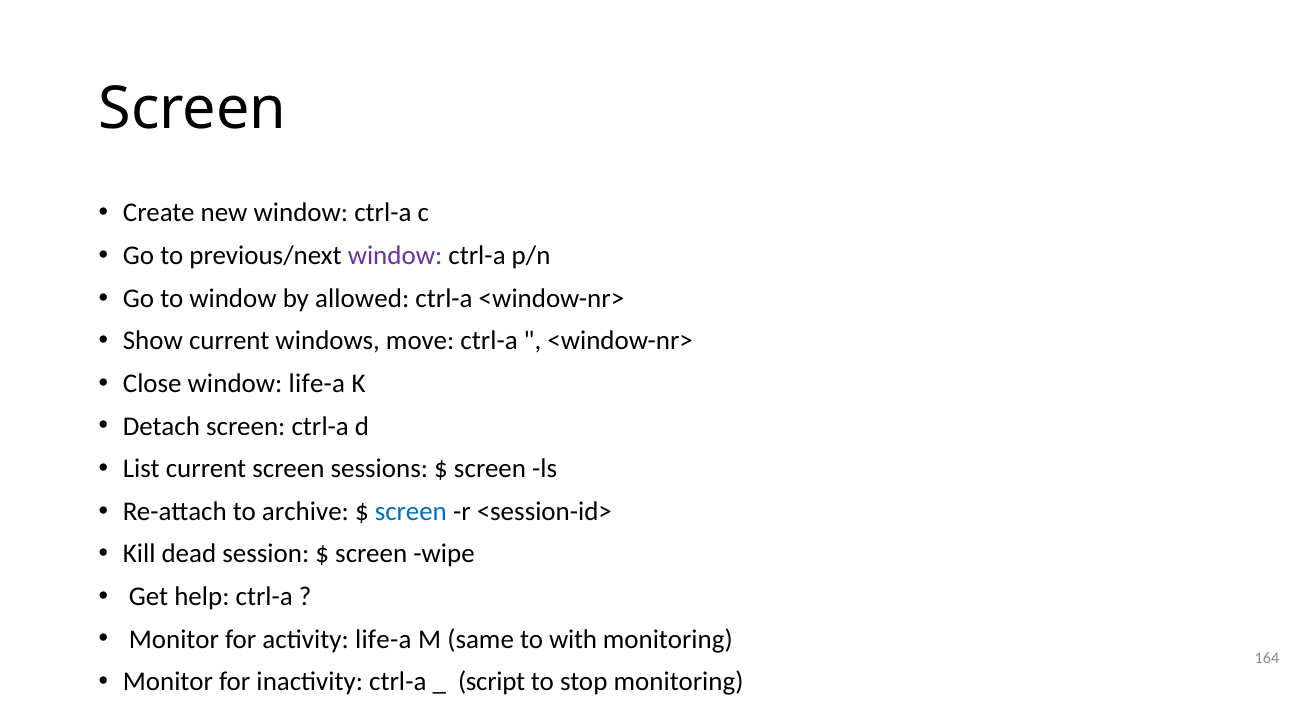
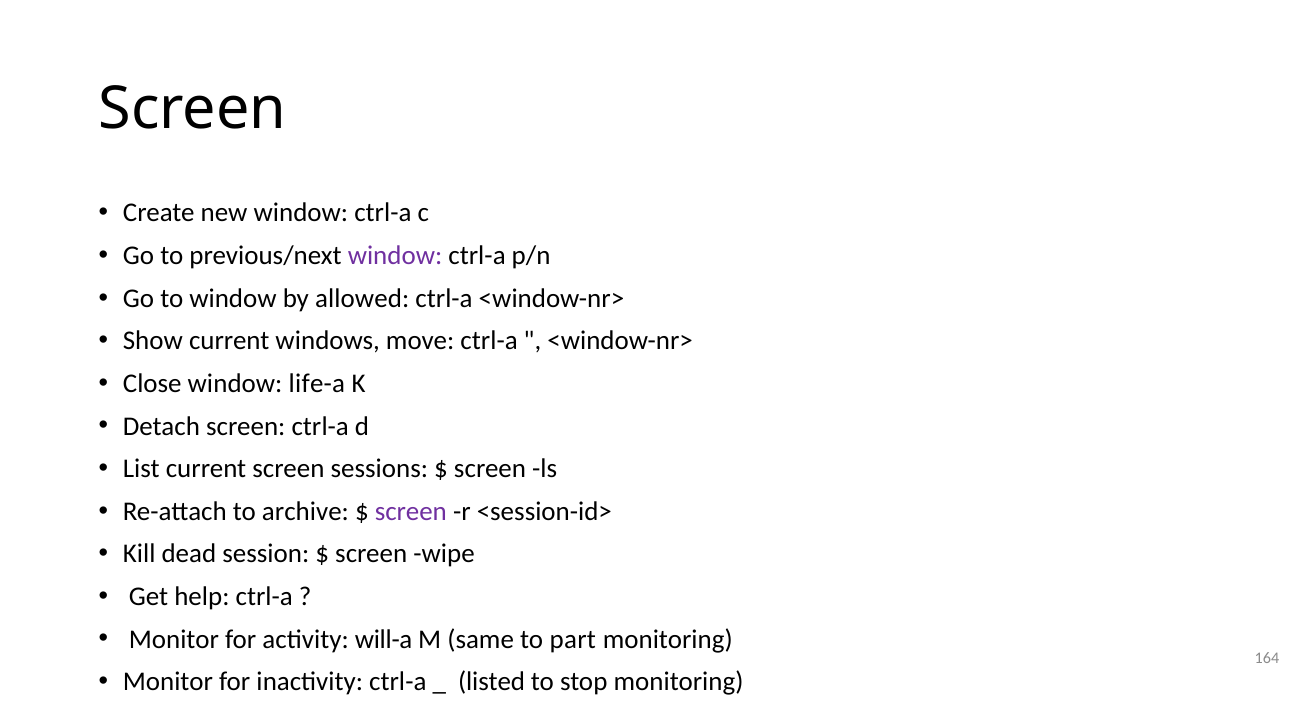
screen at (411, 511) colour: blue -> purple
activity life-a: life-a -> will-a
with: with -> part
script: script -> listed
